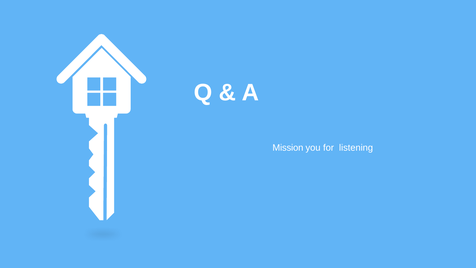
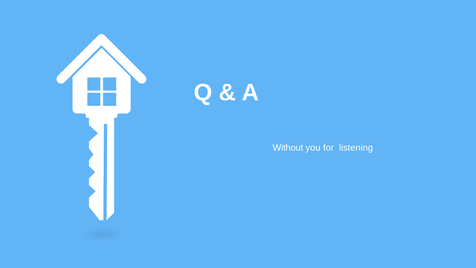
Mission: Mission -> Without
